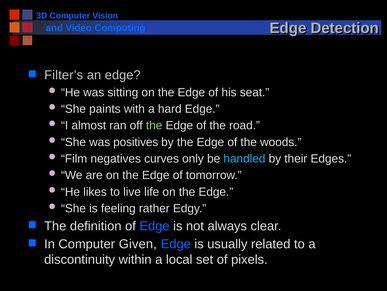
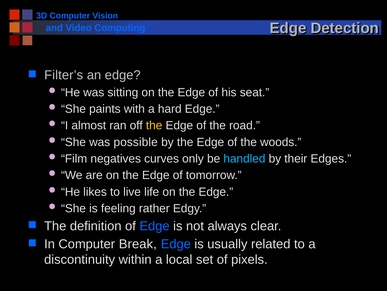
the at (154, 125) colour: light green -> yellow
positives: positives -> possible
Given: Given -> Break
